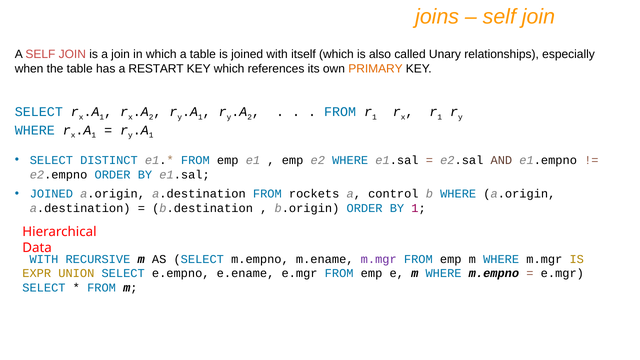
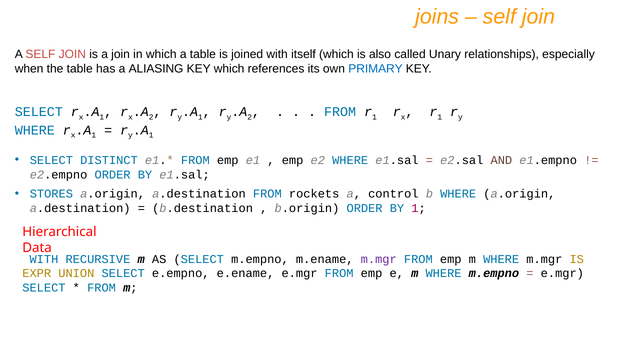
RESTART: RESTART -> ALIASING
PRIMARY colour: orange -> blue
JOINED at (51, 194): JOINED -> STORES
